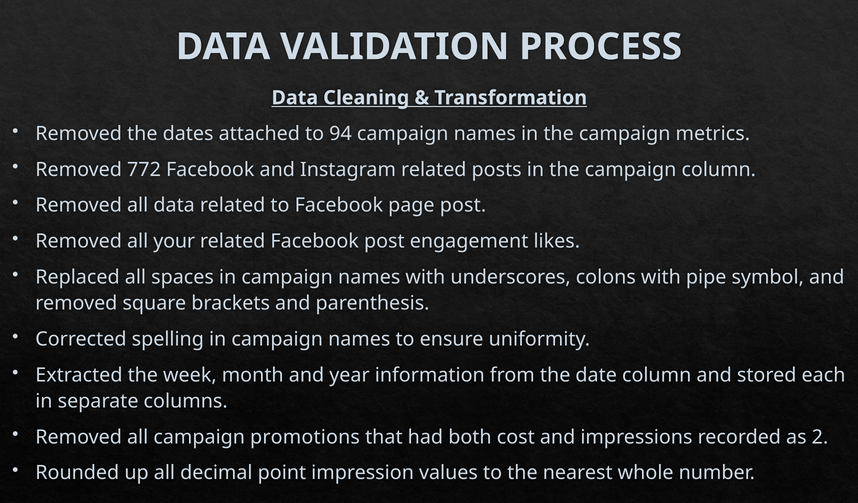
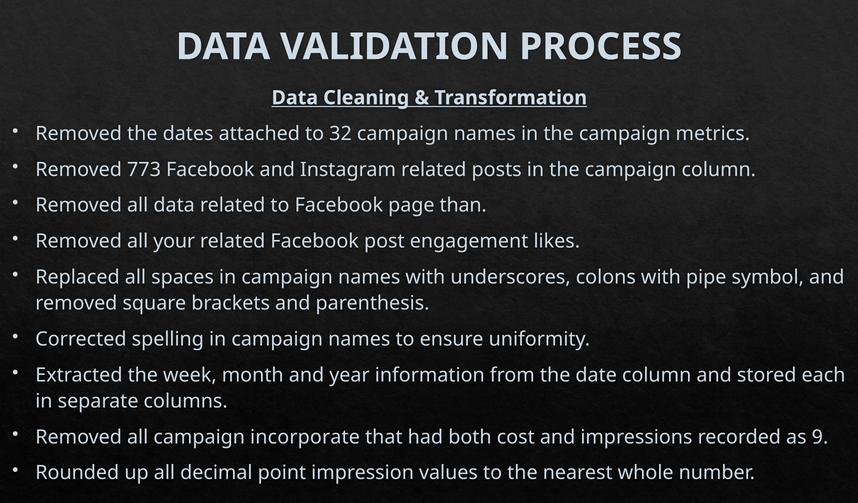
94: 94 -> 32
772: 772 -> 773
page post: post -> than
promotions: promotions -> incorporate
2: 2 -> 9
